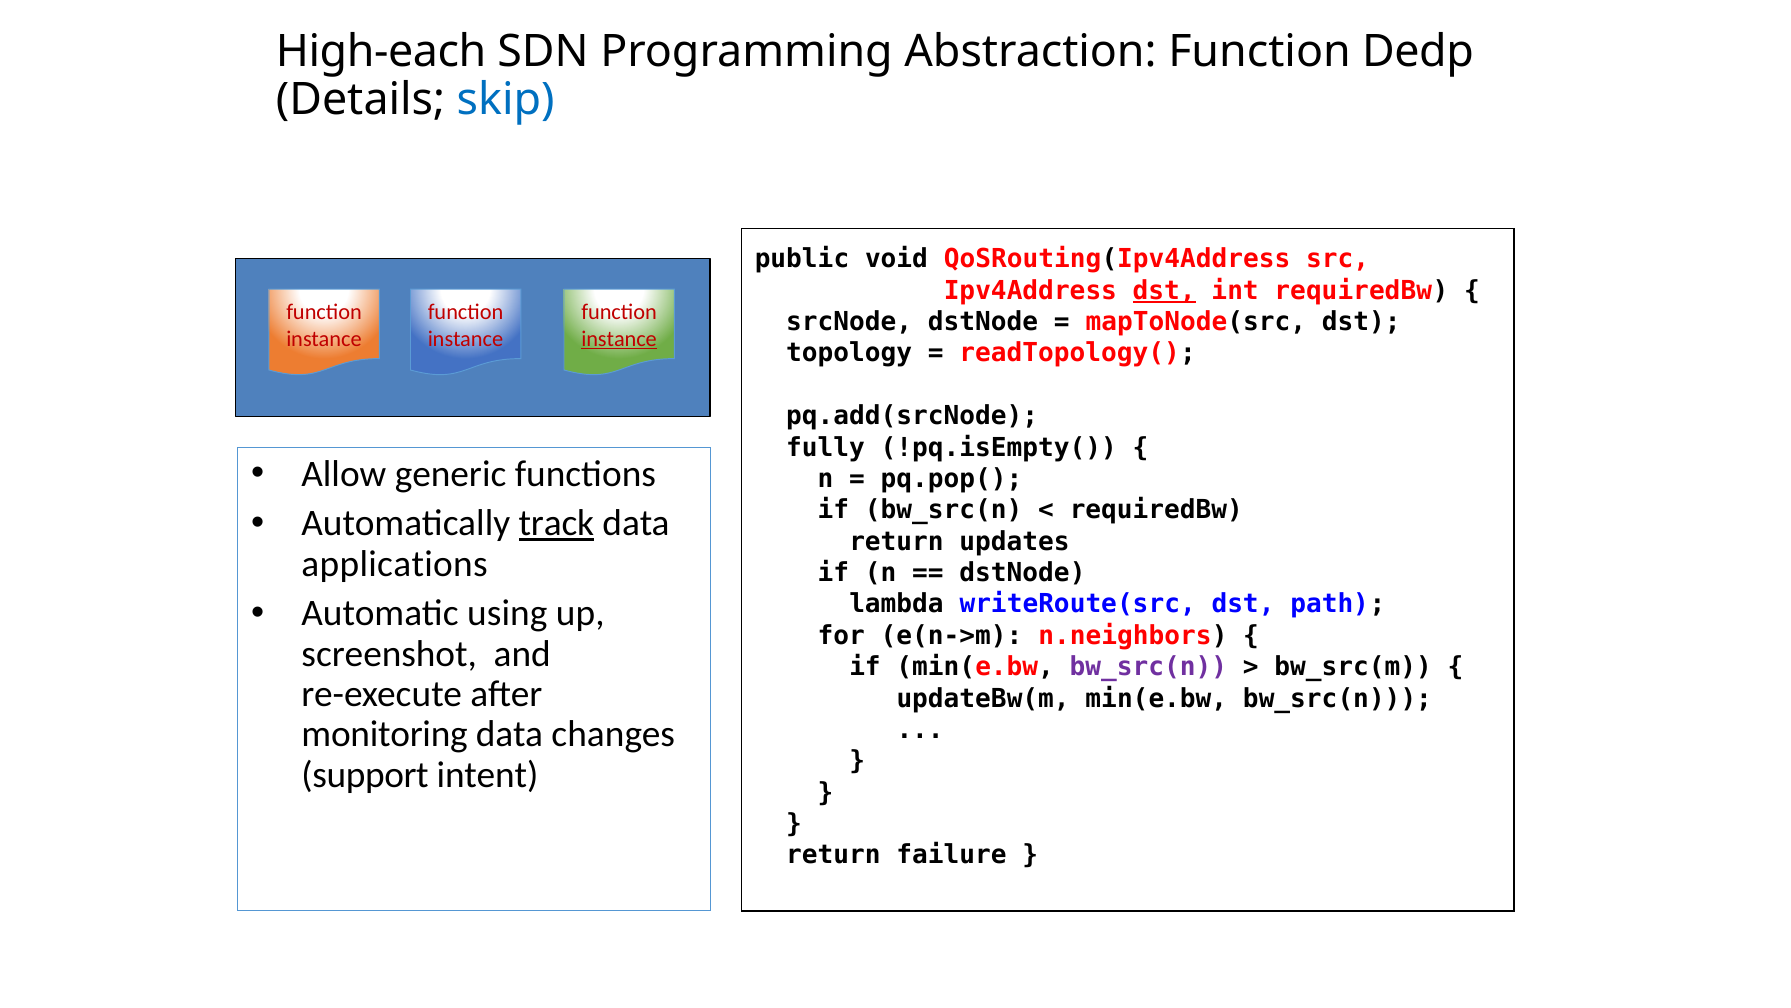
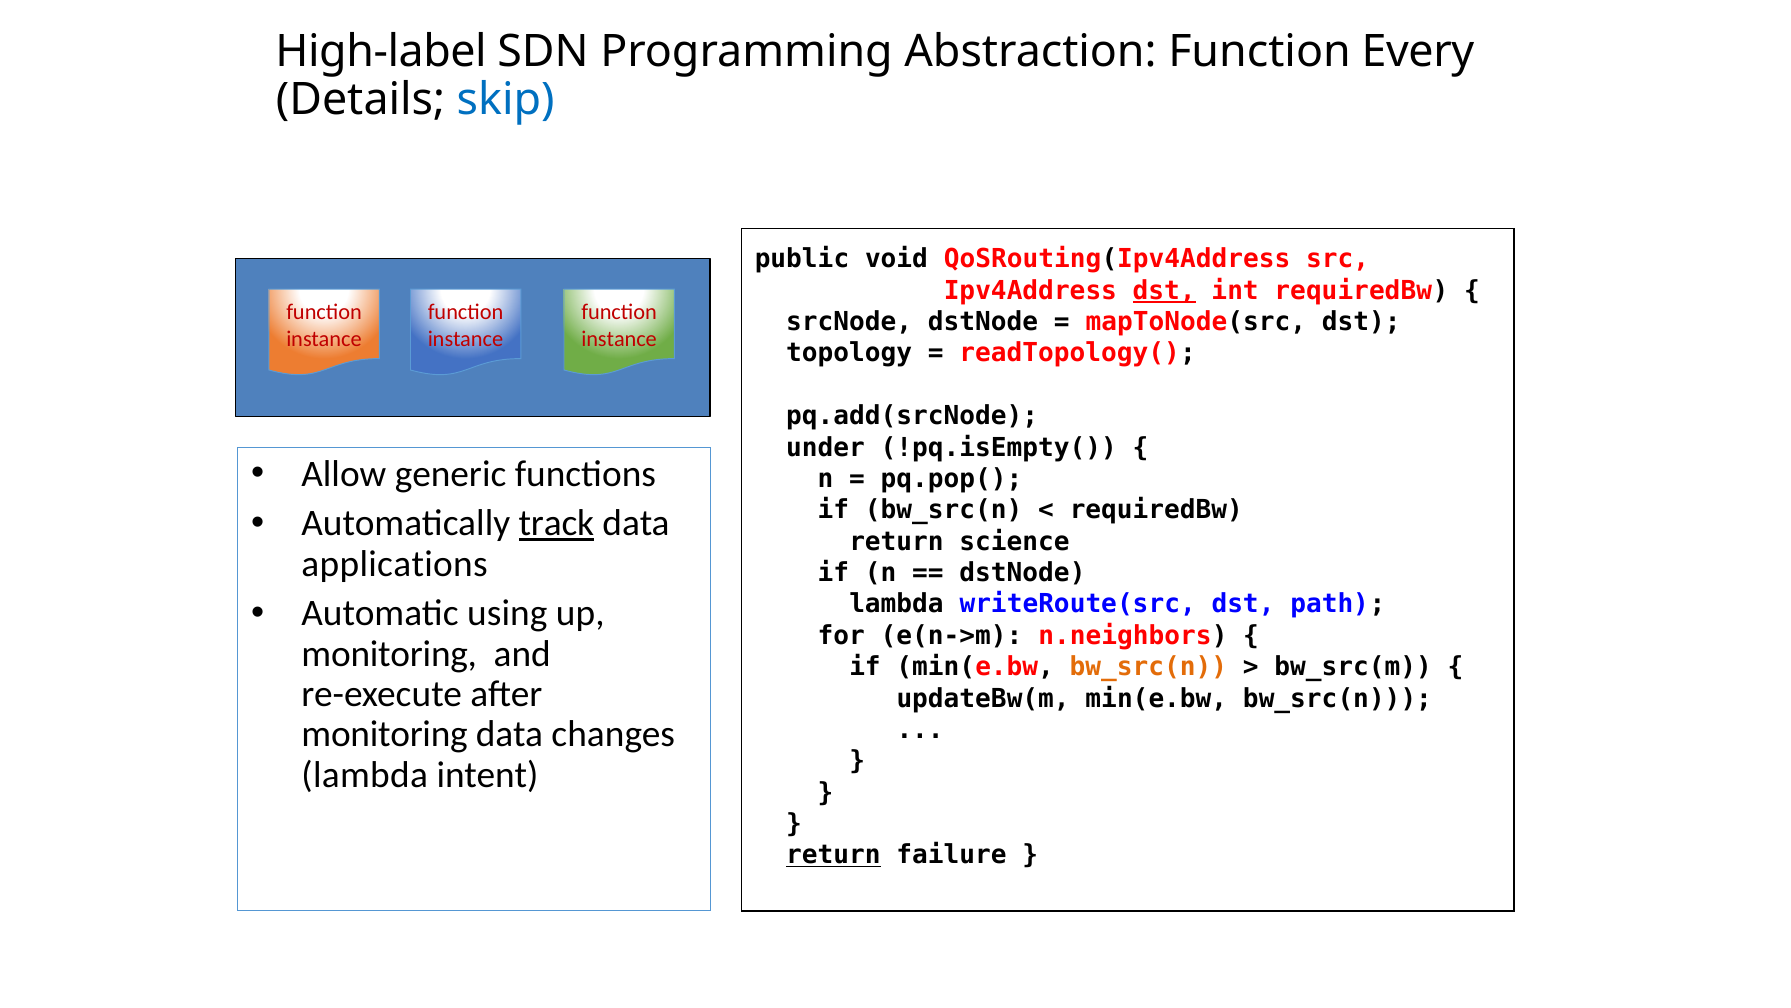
High-each: High-each -> High-label
Dedp: Dedp -> Every
instance at (619, 339) underline: present -> none
fully: fully -> under
updates: updates -> science
screenshot at (389, 654): screenshot -> monitoring
bw_src(n at (1148, 667) colour: purple -> orange
support at (365, 775): support -> lambda
return at (833, 855) underline: none -> present
